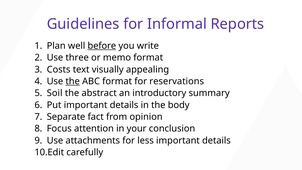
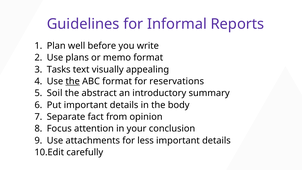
before underline: present -> none
three: three -> plans
Costs: Costs -> Tasks
